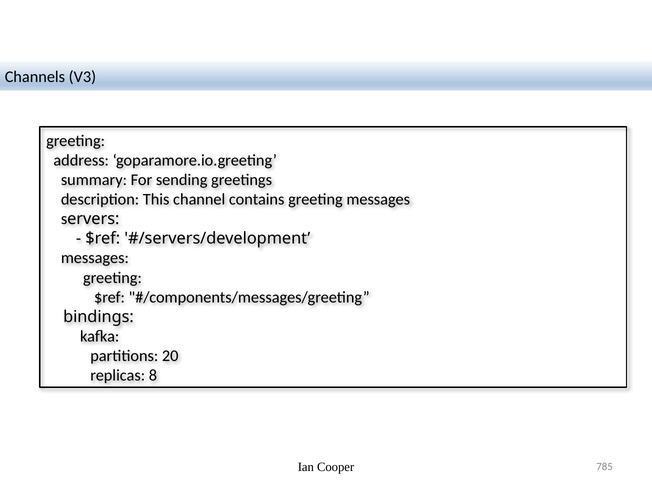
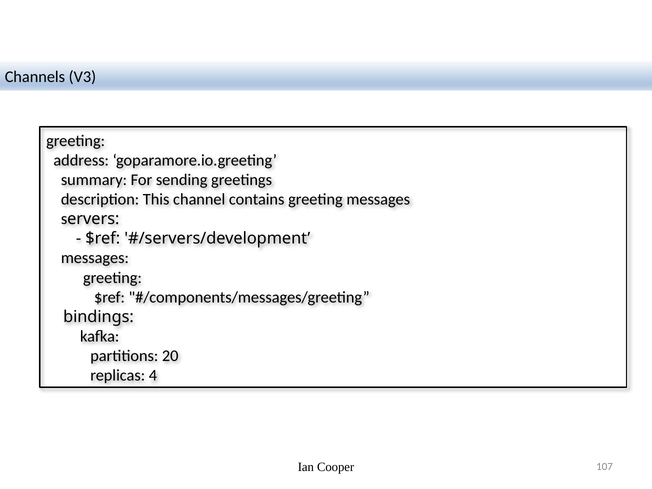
8: 8 -> 4
785: 785 -> 107
